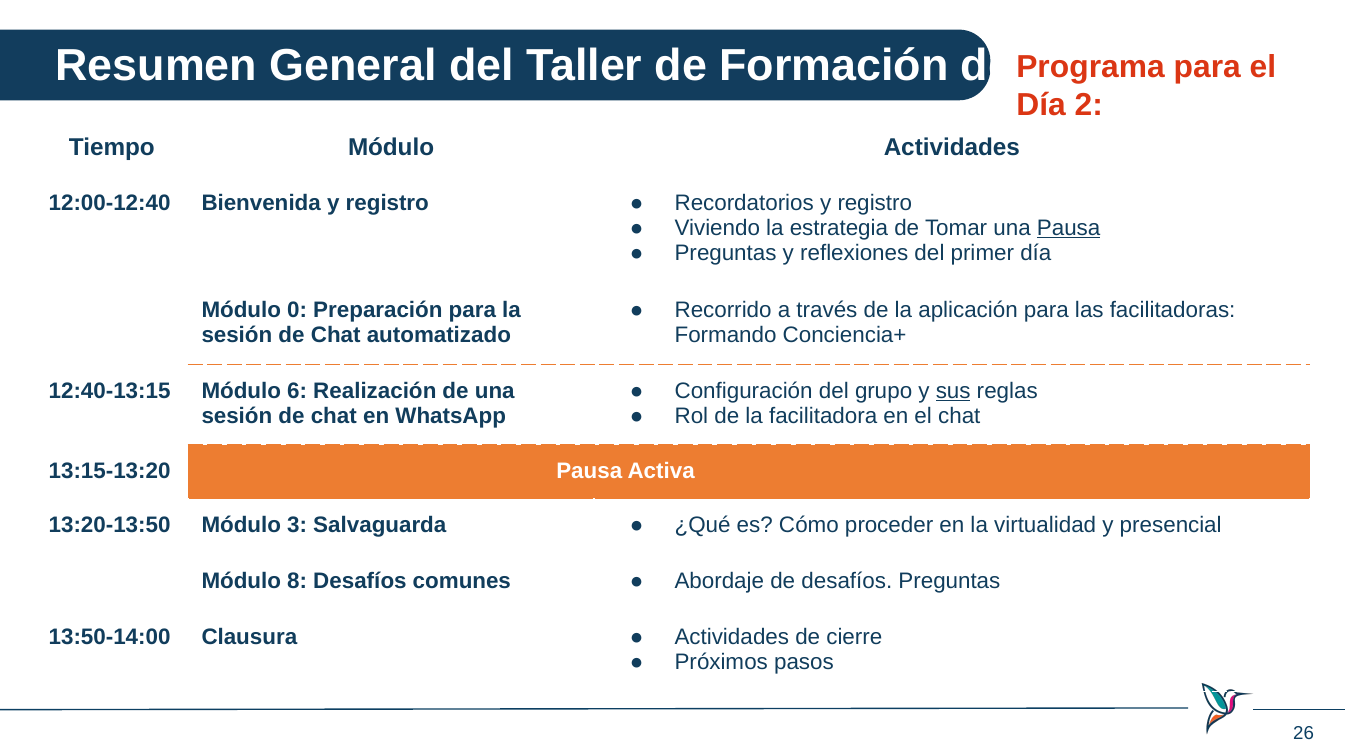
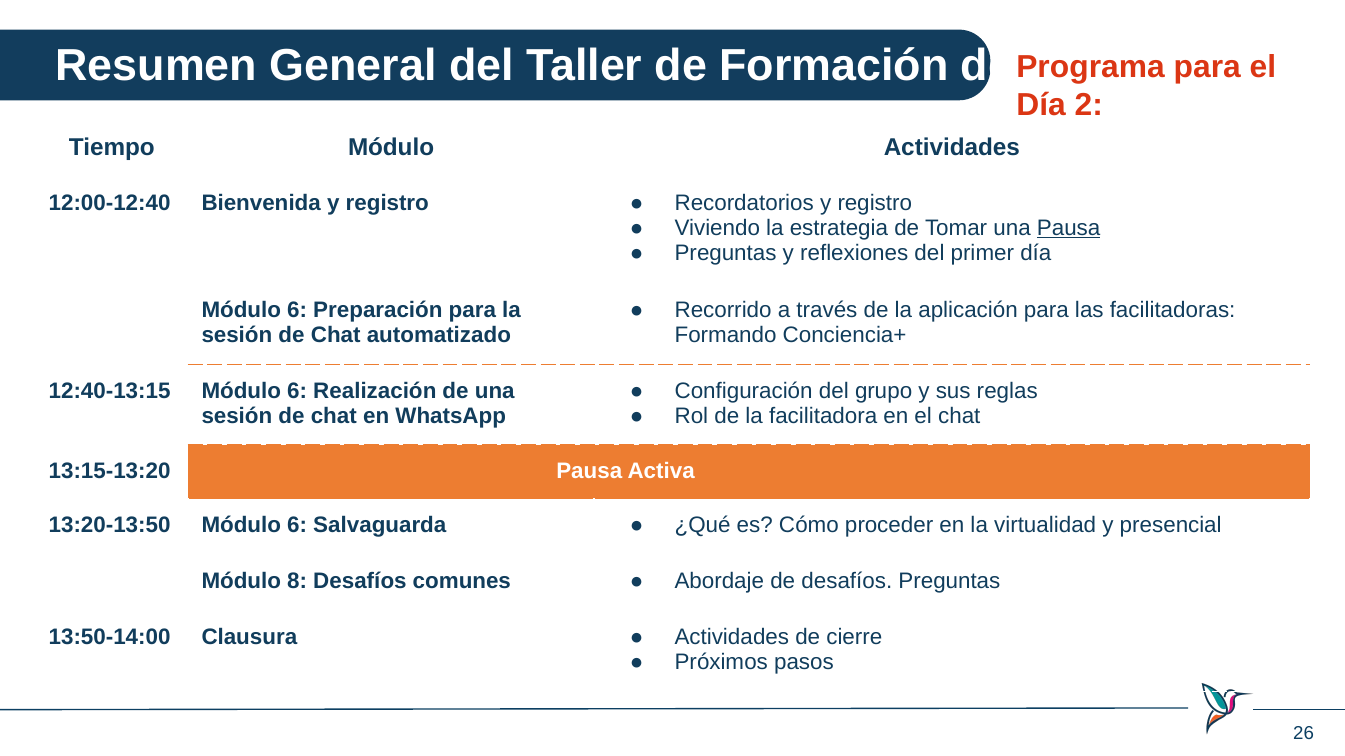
0 at (297, 310): 0 -> 6
sus underline: present -> none
13:20-13:50 Módulo 3: 3 -> 6
